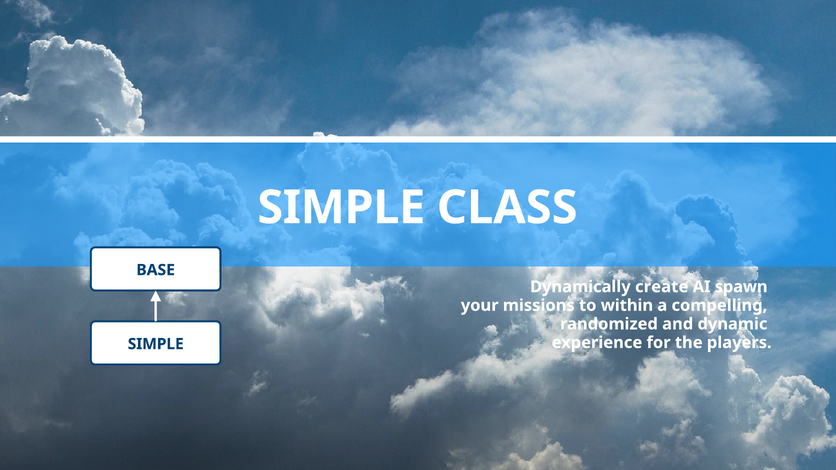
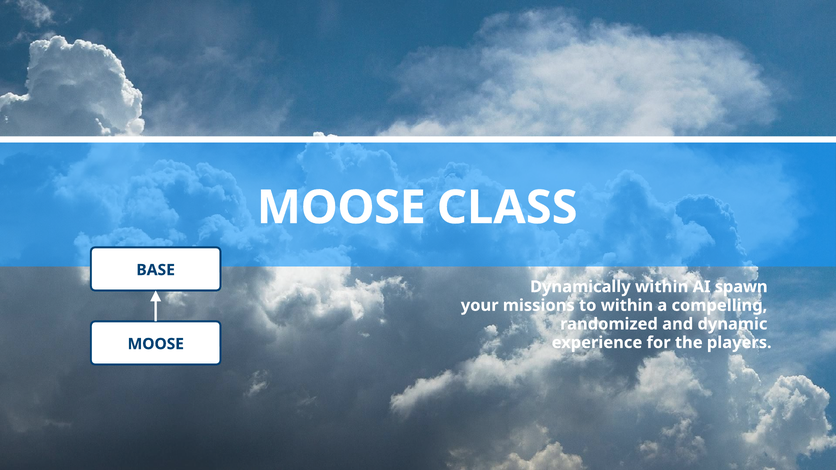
SIMPLE at (341, 208): SIMPLE -> MOOSE
Dynamically create: create -> within
SIMPLE at (156, 344): SIMPLE -> MOOSE
